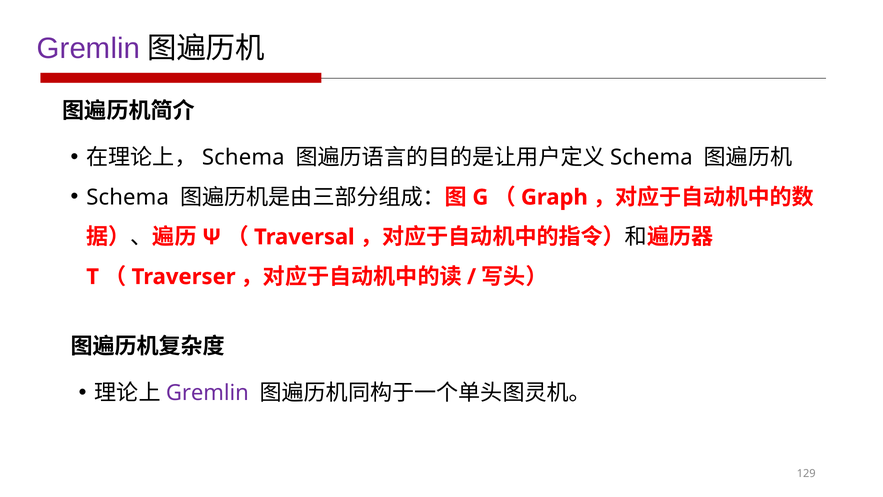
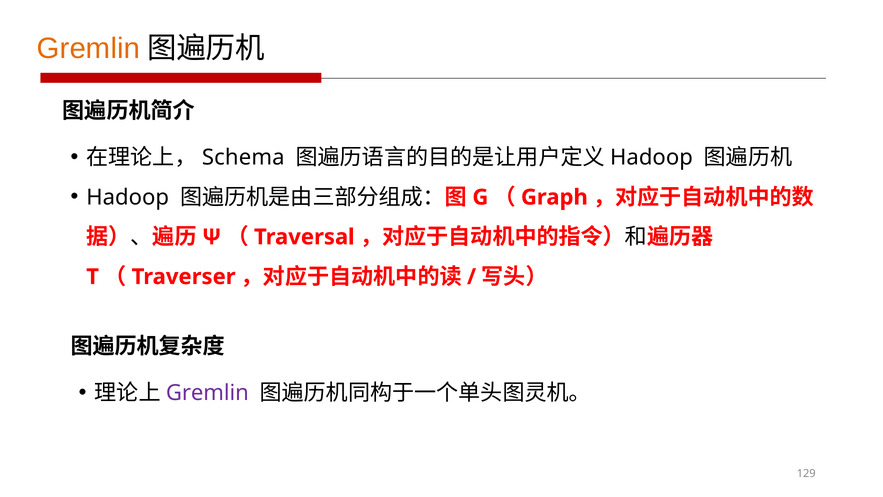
Gremlin at (88, 49) colour: purple -> orange
Schema at (651, 157): Schema -> Hadoop
Schema at (128, 197): Schema -> Hadoop
